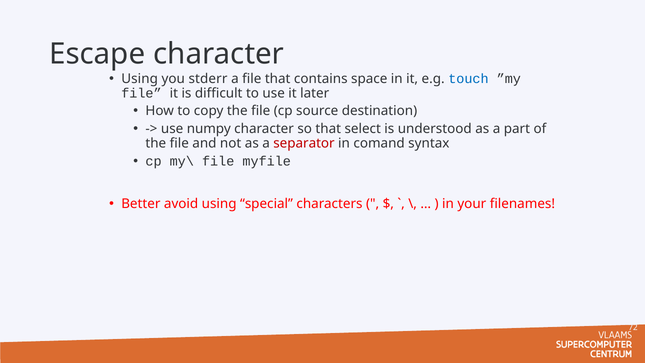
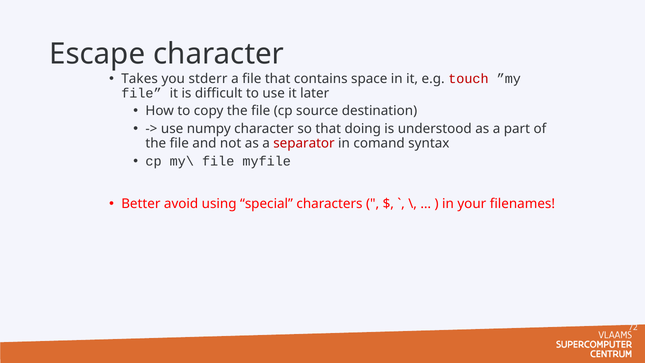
Using at (140, 79): Using -> Takes
touch colour: blue -> red
select: select -> doing
